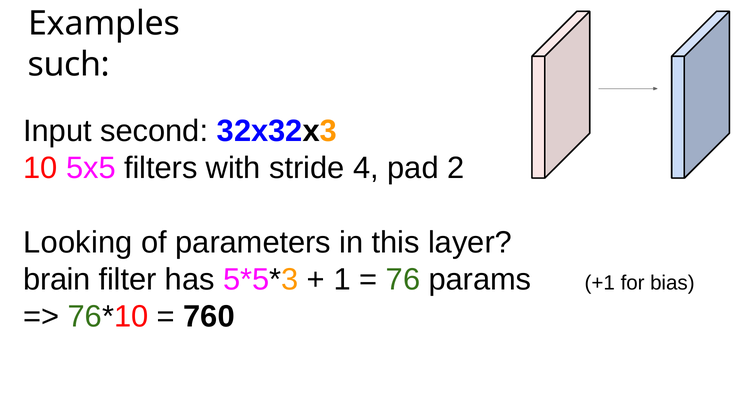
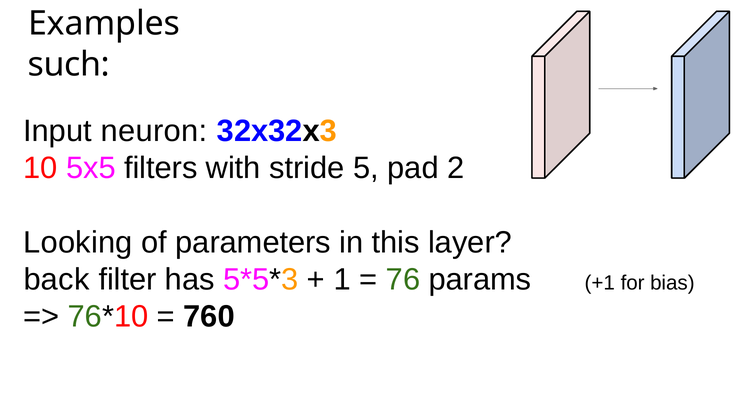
second: second -> neuron
4: 4 -> 5
brain: brain -> back
